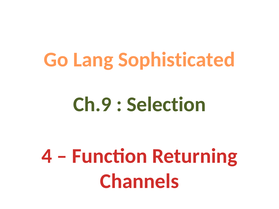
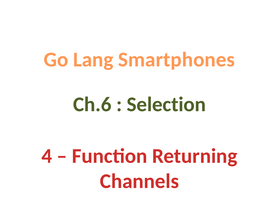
Sophisticated: Sophisticated -> Smartphones
Ch.9: Ch.9 -> Ch.6
